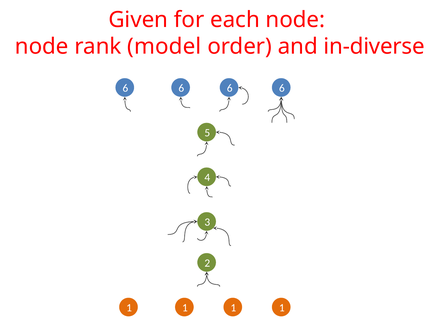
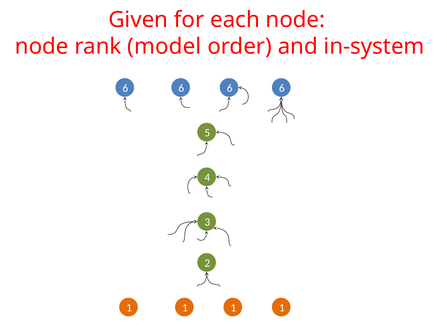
in-diverse: in-diverse -> in-system
